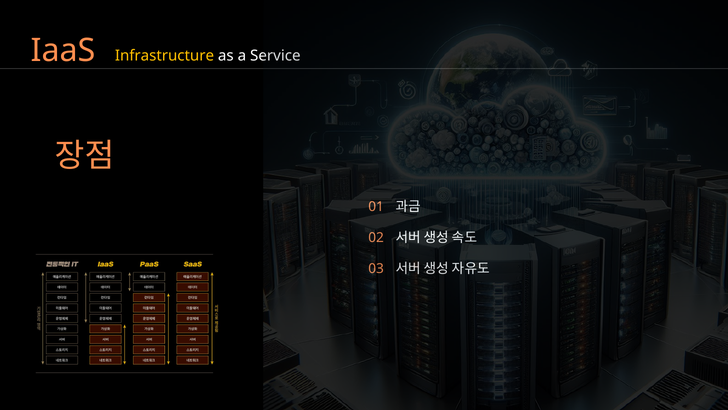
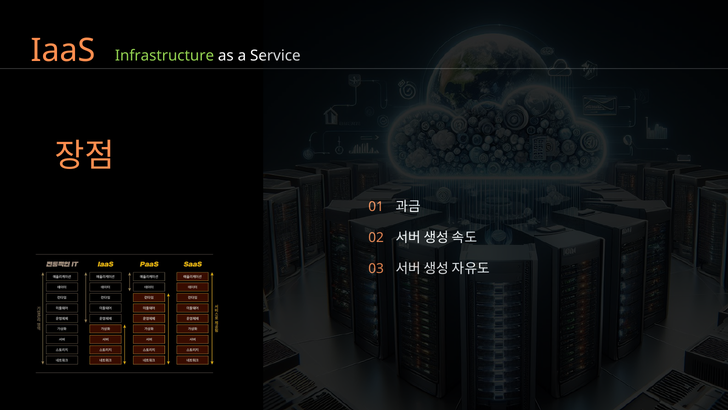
Infrastructure colour: yellow -> light green
